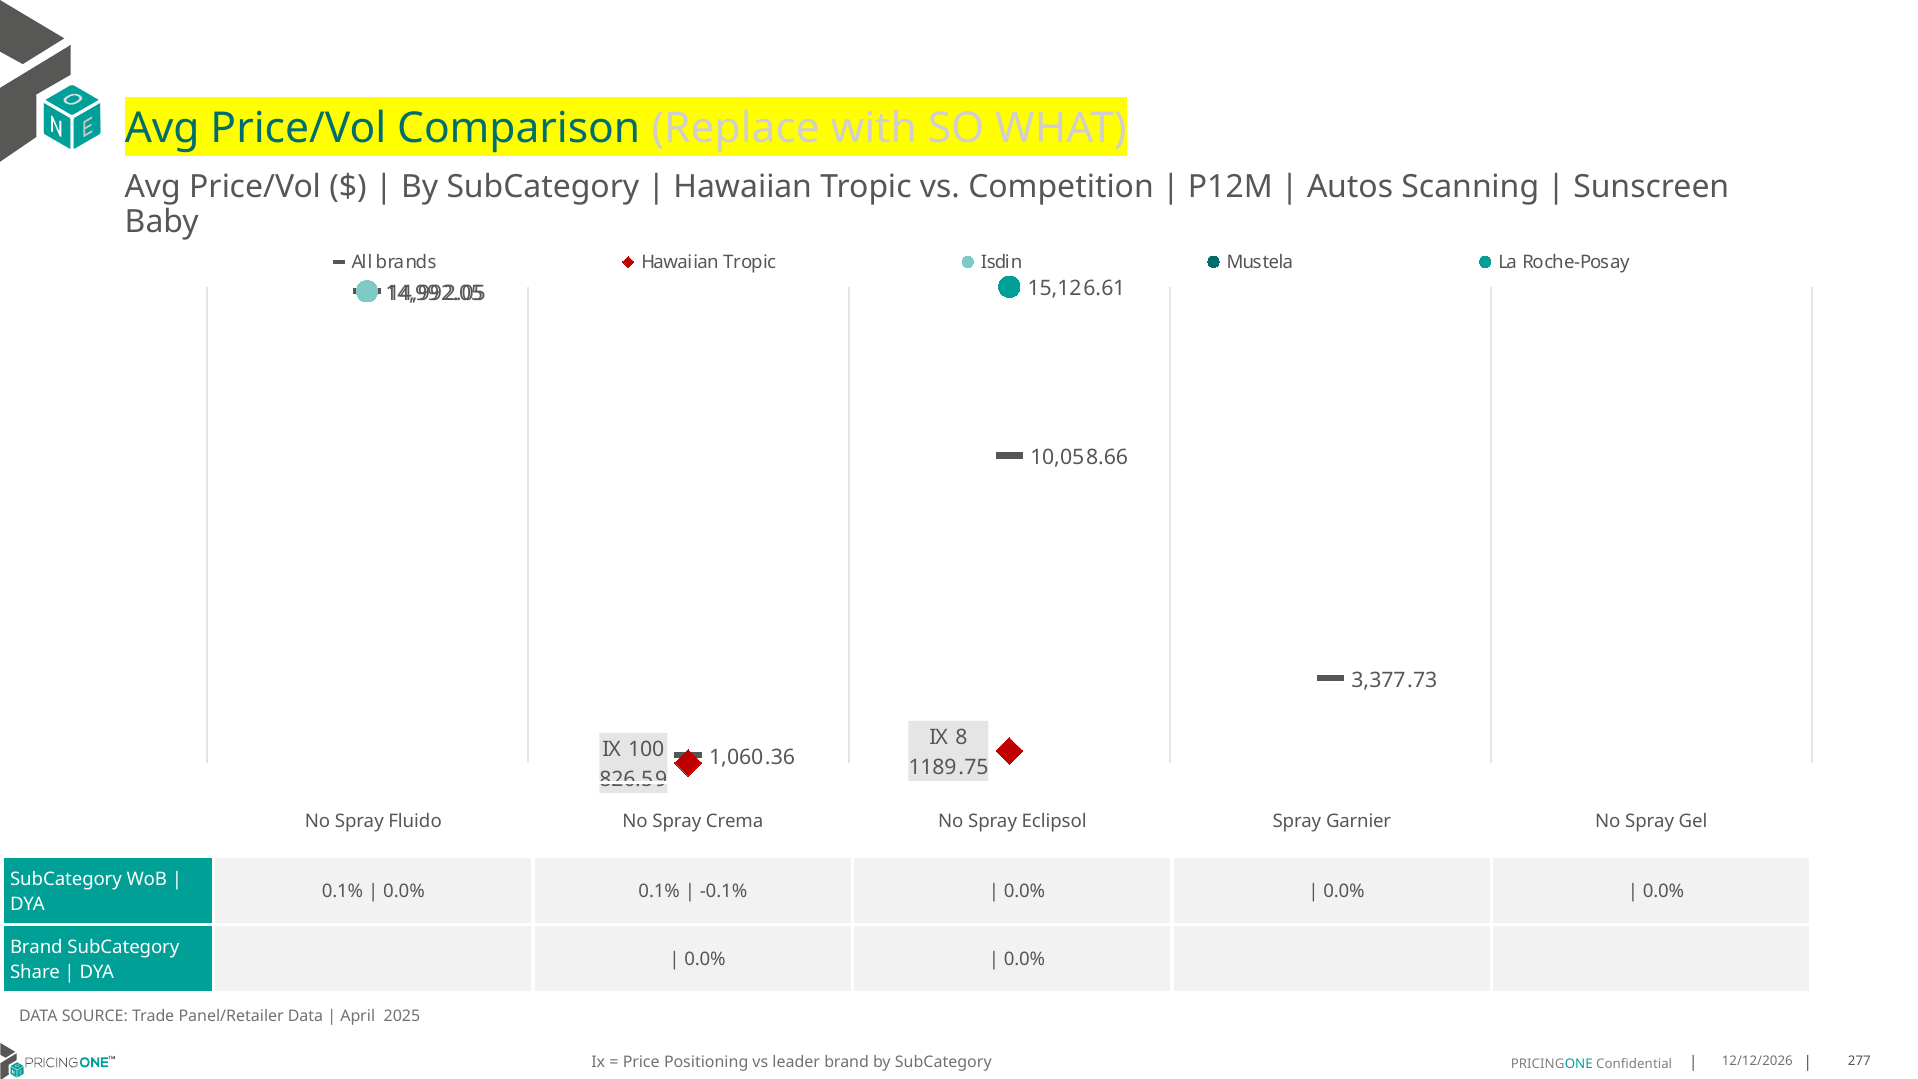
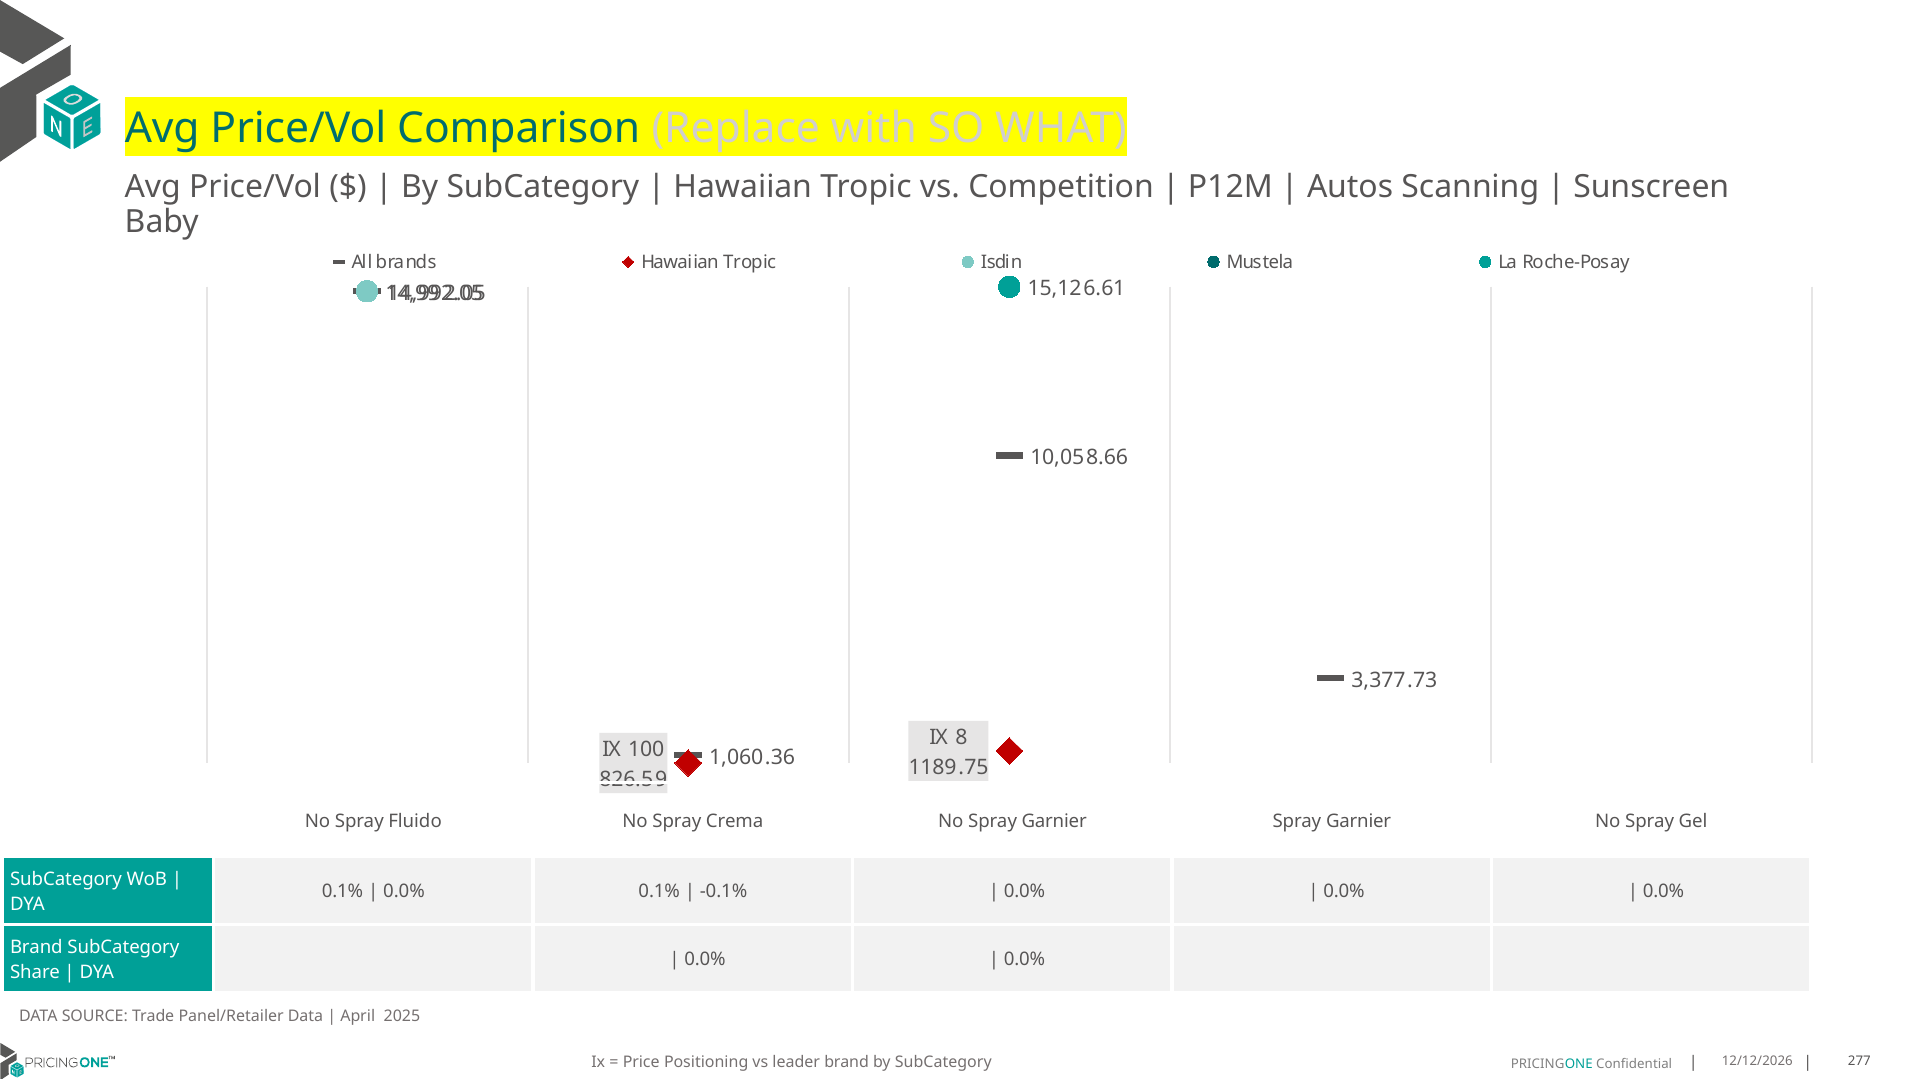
No Spray Eclipsol: Eclipsol -> Garnier
